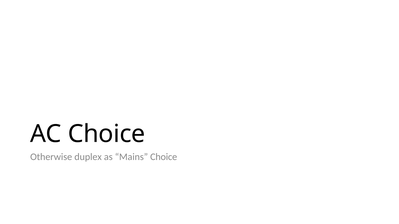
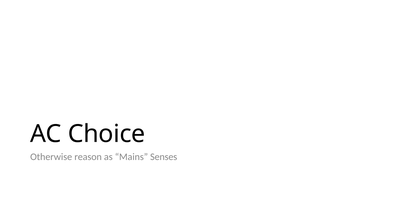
duplex: duplex -> reason
Mains Choice: Choice -> Senses
